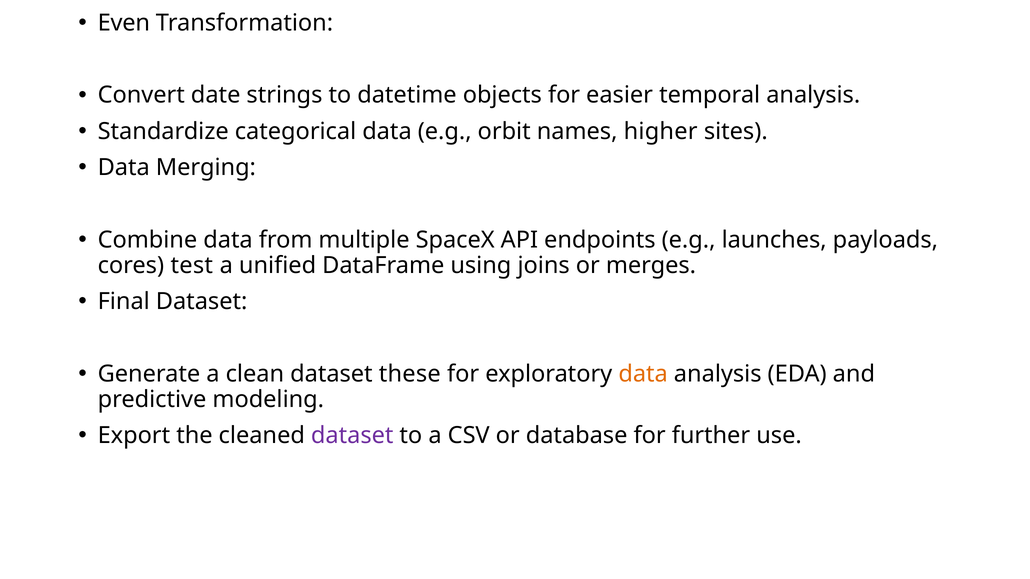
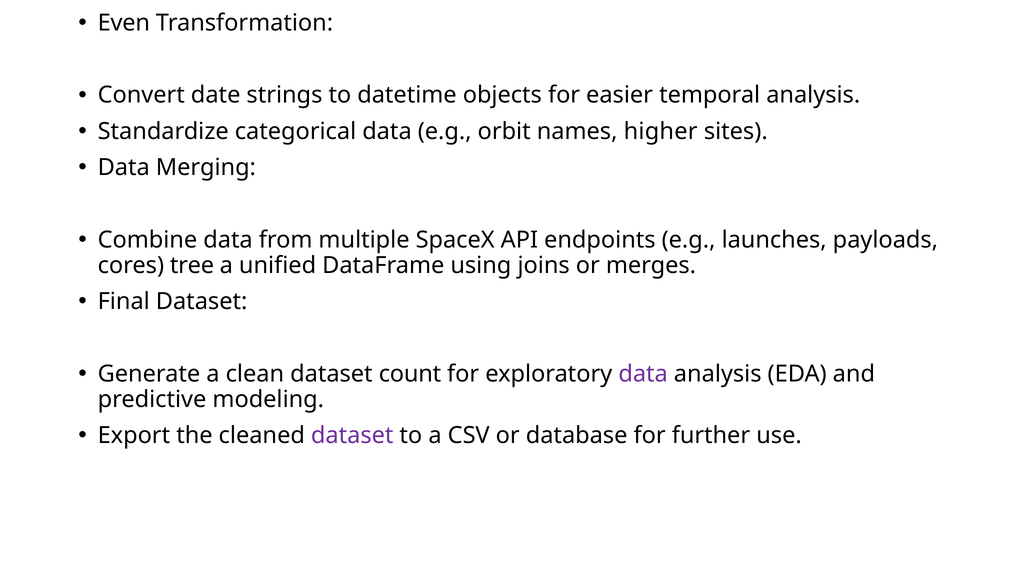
test: test -> tree
these: these -> count
data at (643, 374) colour: orange -> purple
